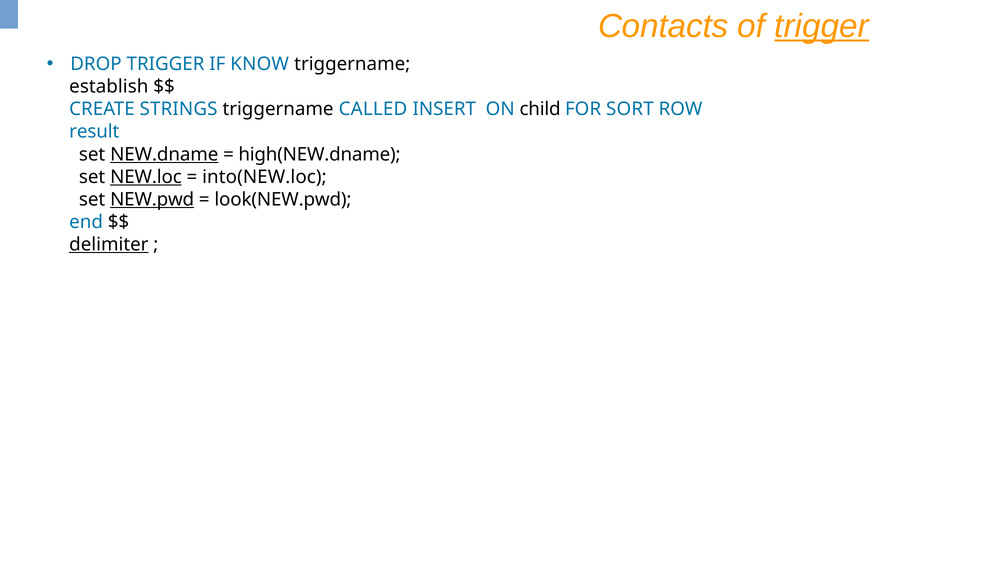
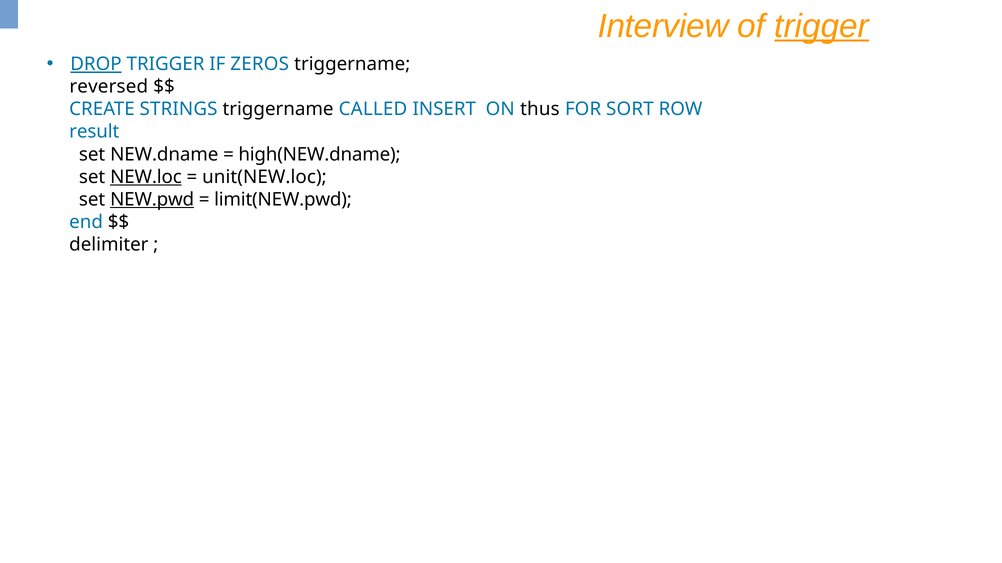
Contacts: Contacts -> Interview
DROP underline: none -> present
KNOW: KNOW -> ZEROS
establish: establish -> reversed
child: child -> thus
NEW.dname underline: present -> none
into(NEW.loc: into(NEW.loc -> unit(NEW.loc
look(NEW.pwd: look(NEW.pwd -> limit(NEW.pwd
delimiter underline: present -> none
